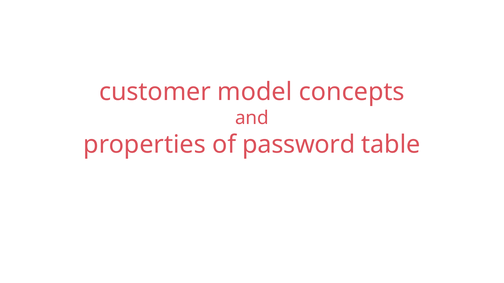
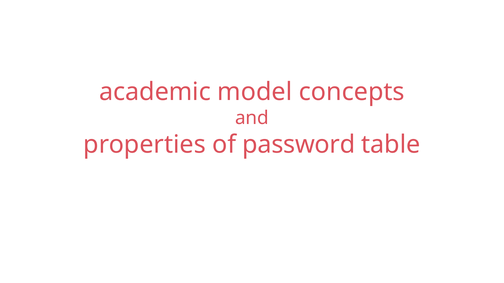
customer: customer -> academic
